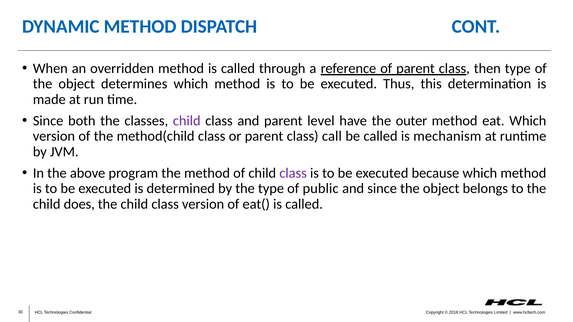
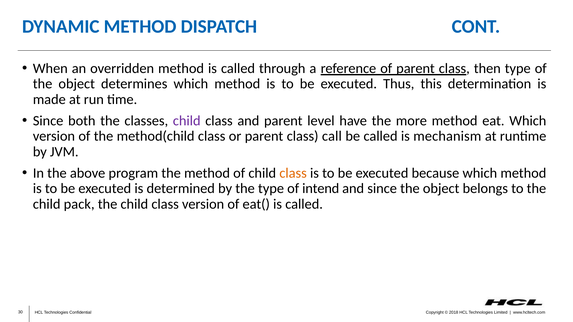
outer: outer -> more
class at (293, 173) colour: purple -> orange
public: public -> intend
does: does -> pack
